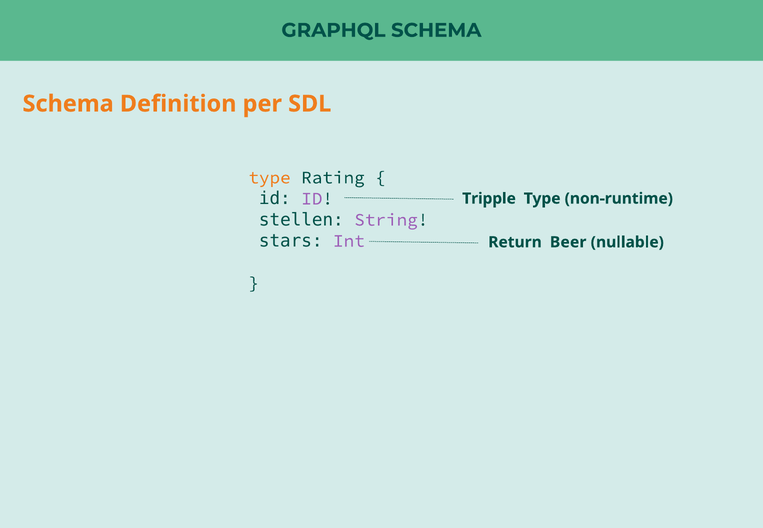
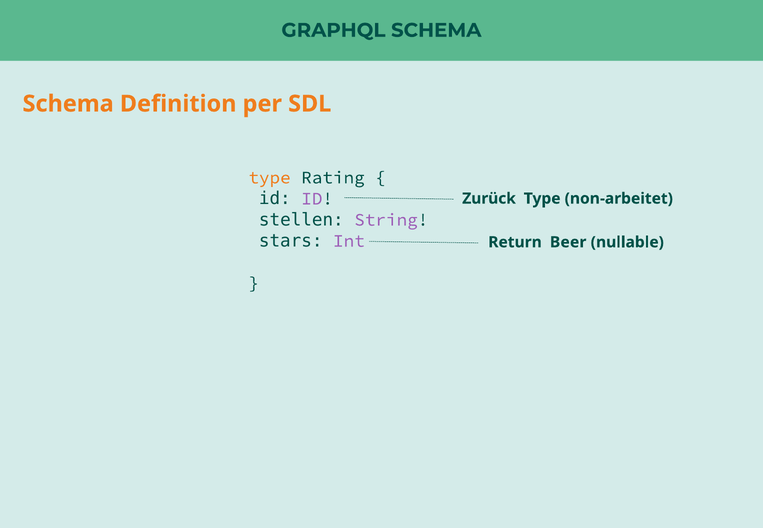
Tripple: Tripple -> Zurück
non-runtime: non-runtime -> non-arbeitet
